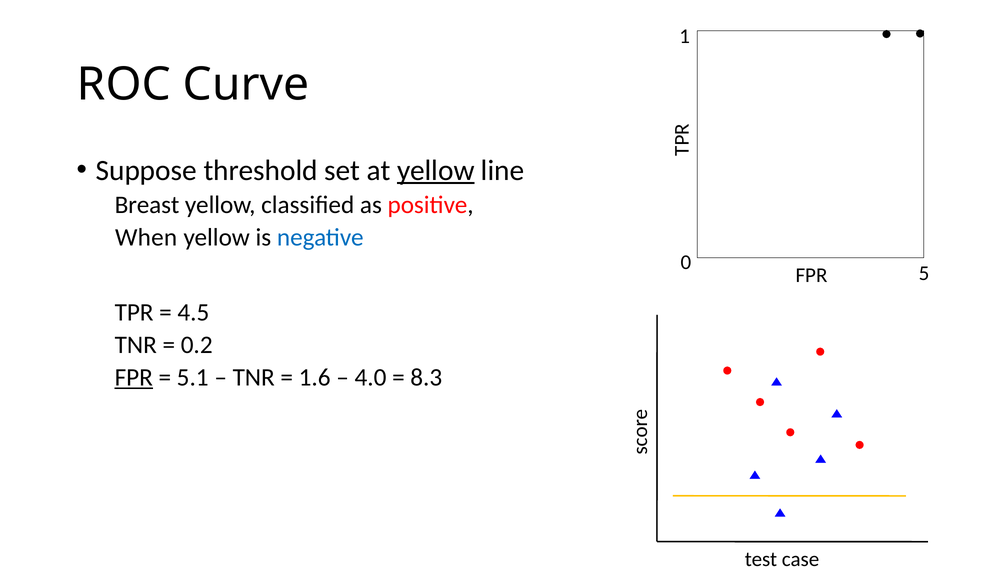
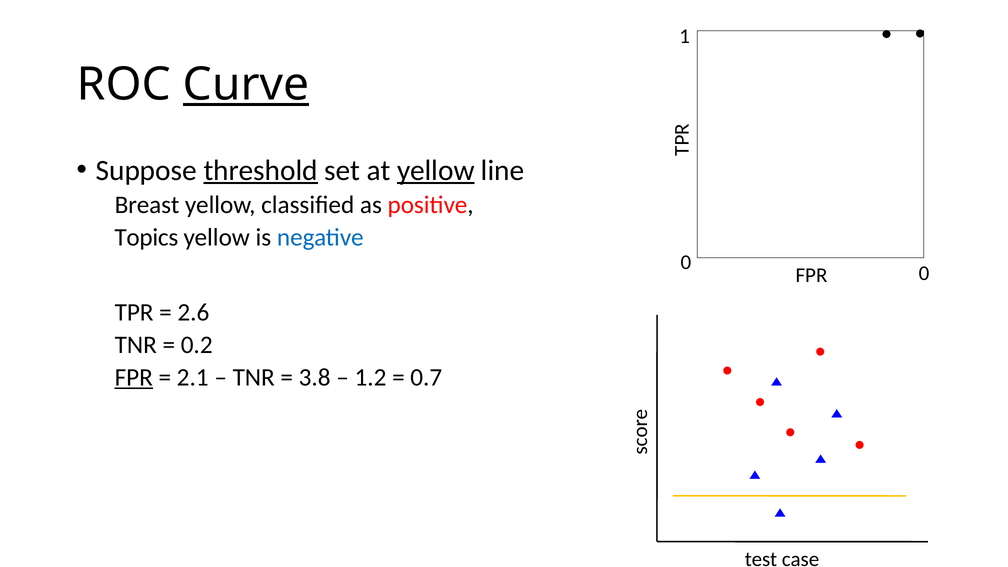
Curve underline: none -> present
threshold underline: none -> present
When: When -> Topics
FPR 5: 5 -> 0
4.5: 4.5 -> 2.6
5.1: 5.1 -> 2.1
1.6: 1.6 -> 3.8
4.0: 4.0 -> 1.2
8.3: 8.3 -> 0.7
